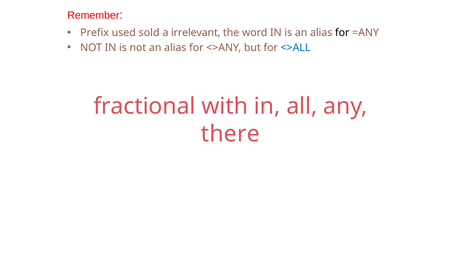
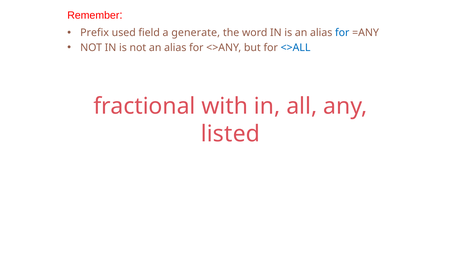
sold: sold -> field
irrelevant: irrelevant -> generate
for at (342, 33) colour: black -> blue
there: there -> listed
